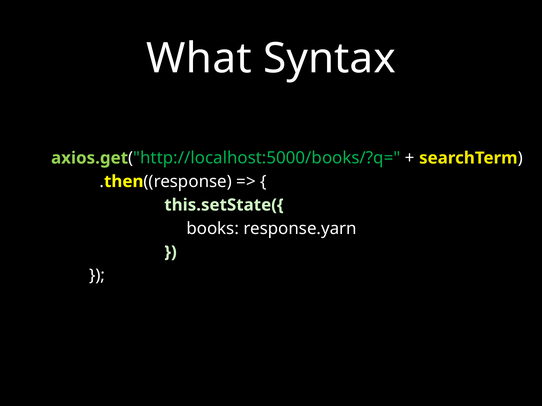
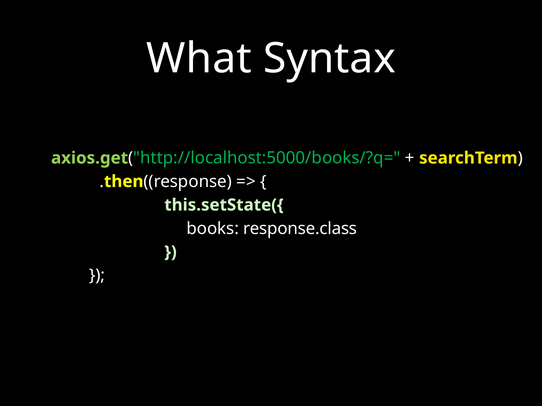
response.yarn: response.yarn -> response.class
